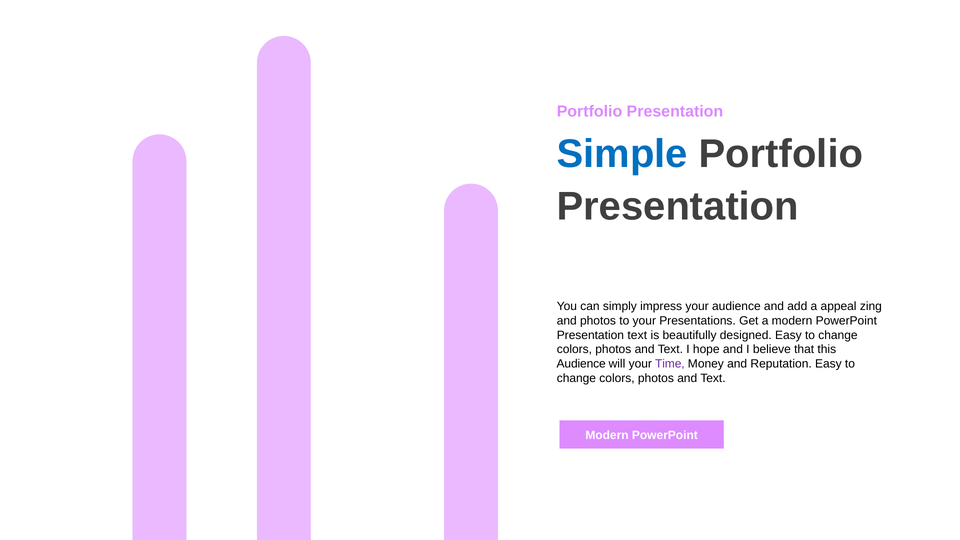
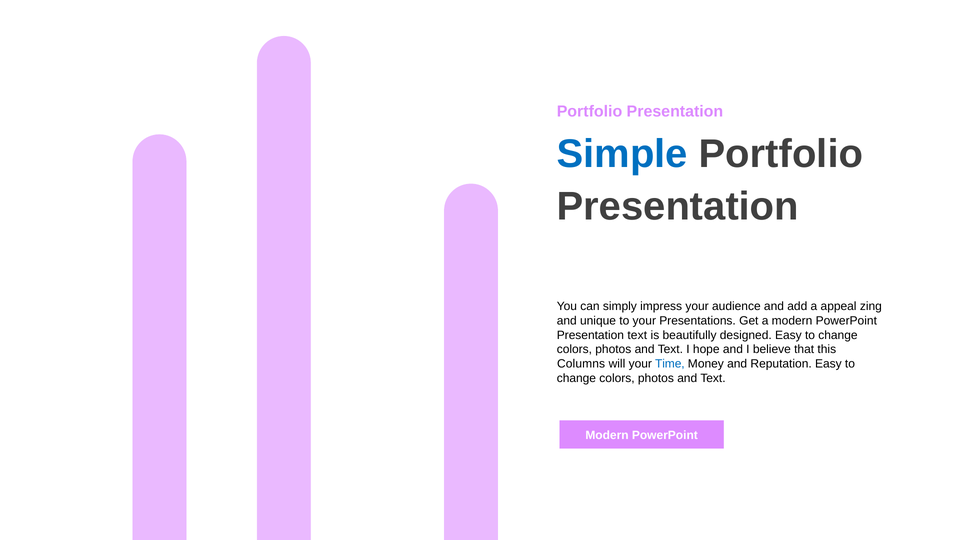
and photos: photos -> unique
Audience at (581, 364): Audience -> Columns
Time colour: purple -> blue
